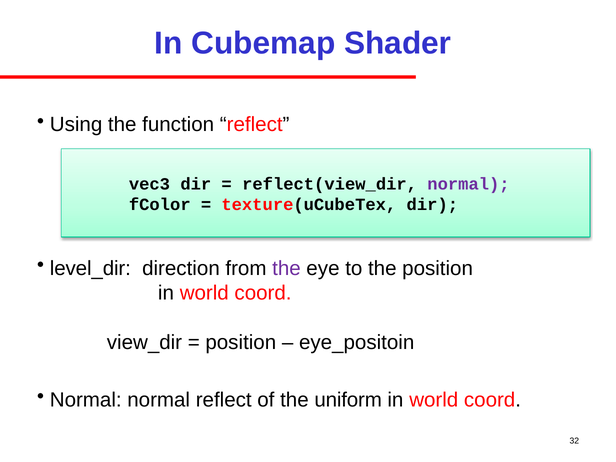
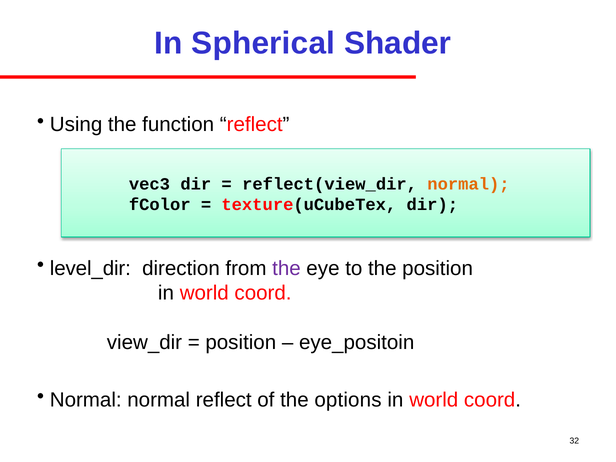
Cubemap: Cubemap -> Spherical
normal at (469, 184) colour: purple -> orange
uniform: uniform -> options
